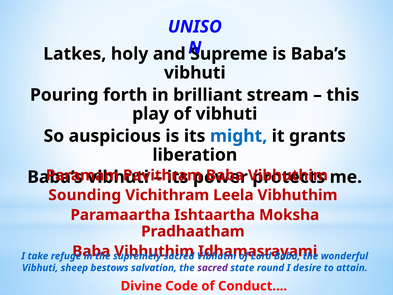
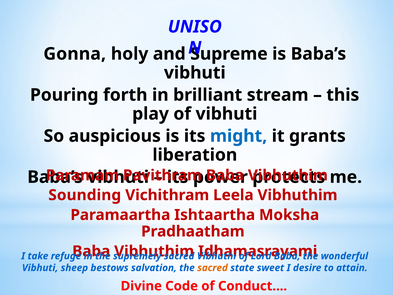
Latkes: Latkes -> Gonna
sacred at (213, 268) colour: purple -> orange
round: round -> sweet
